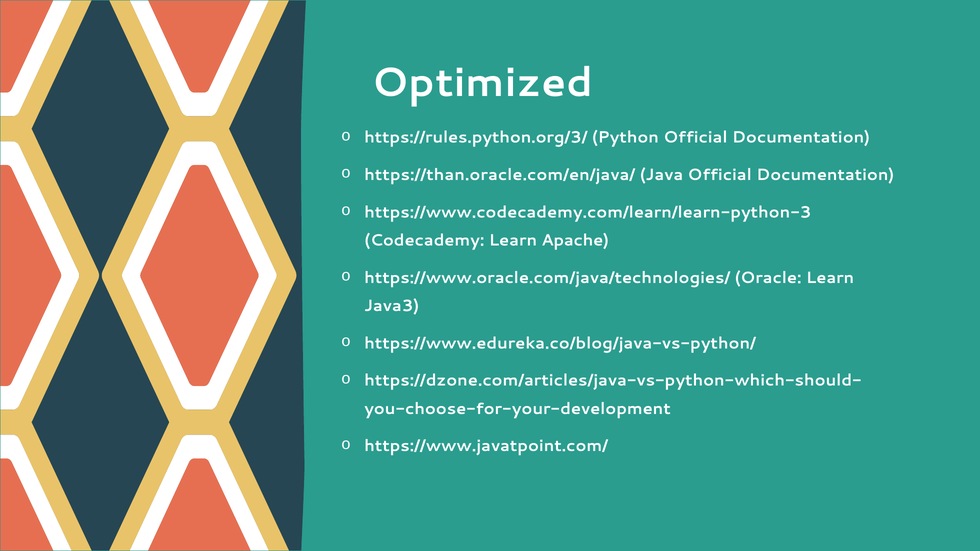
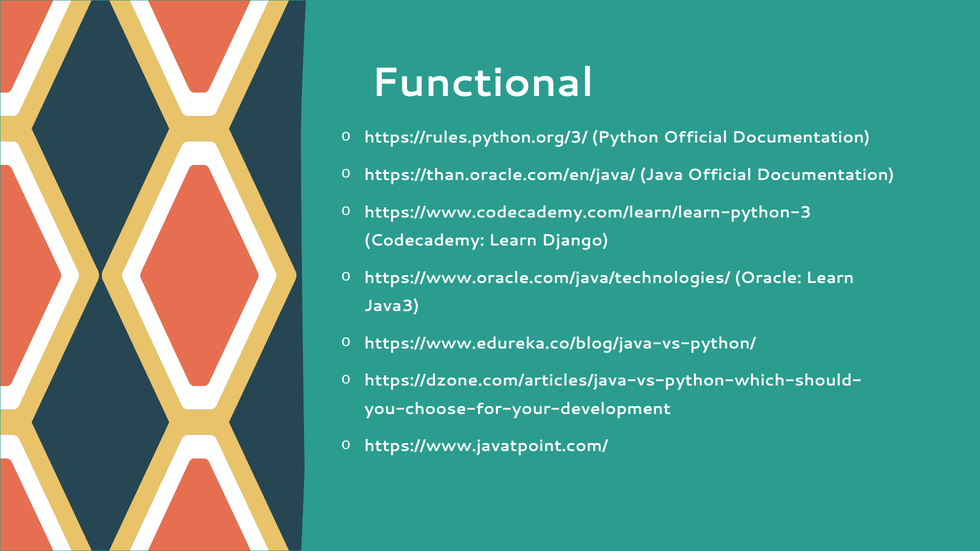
Optimized: Optimized -> Functional
Apache: Apache -> Django
